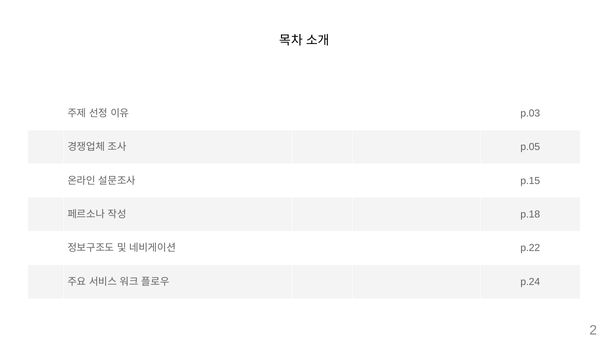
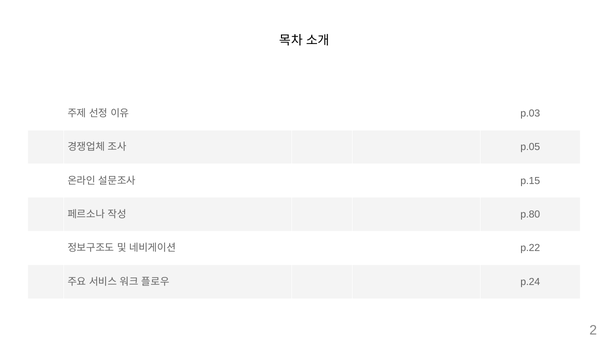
p.18: p.18 -> p.80
